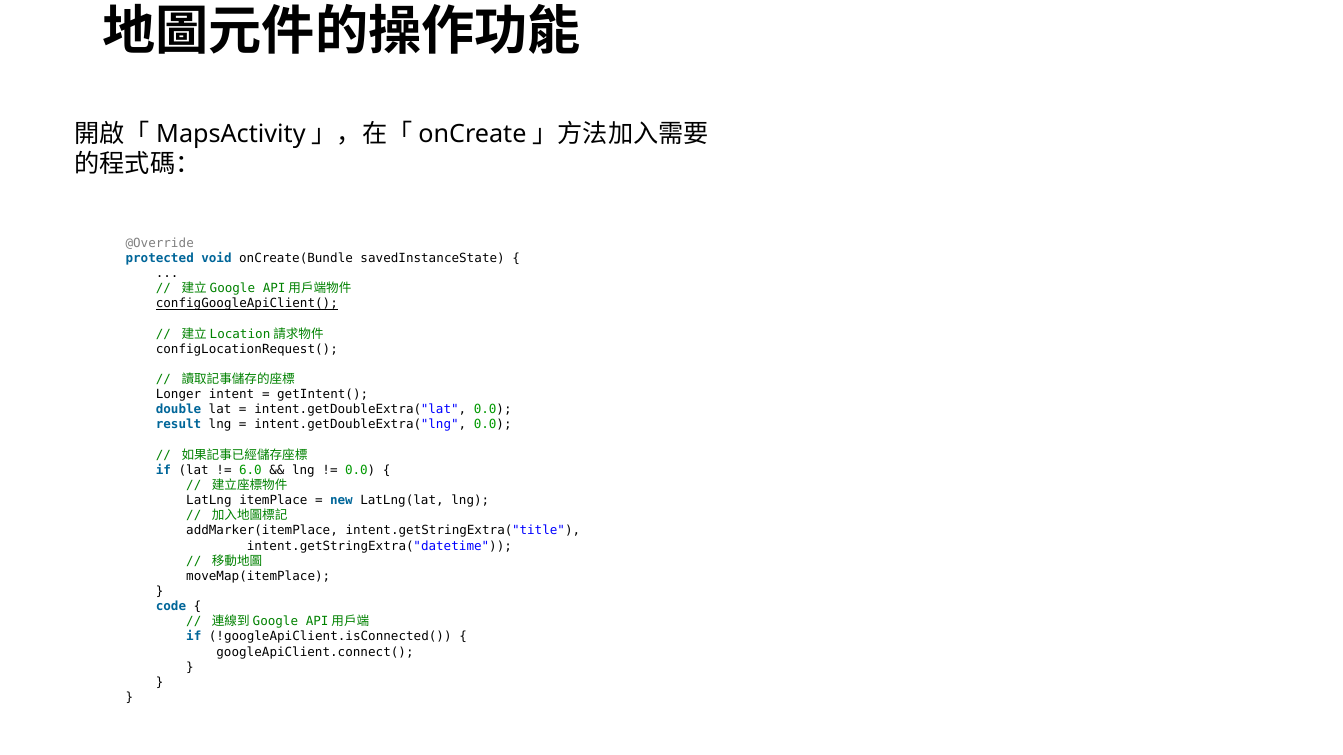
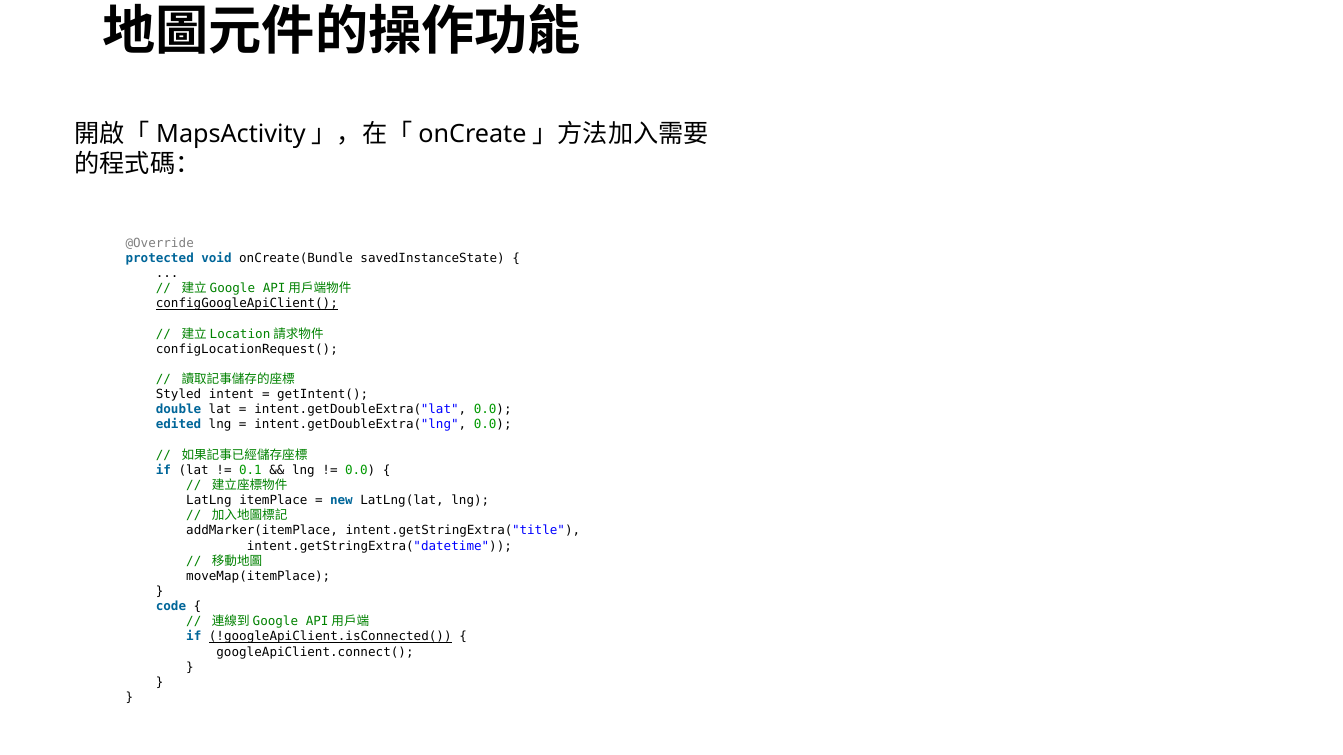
Longer: Longer -> Styled
result: result -> edited
6.0: 6.0 -> 0.1
!googleApiClient.isConnected( underline: none -> present
